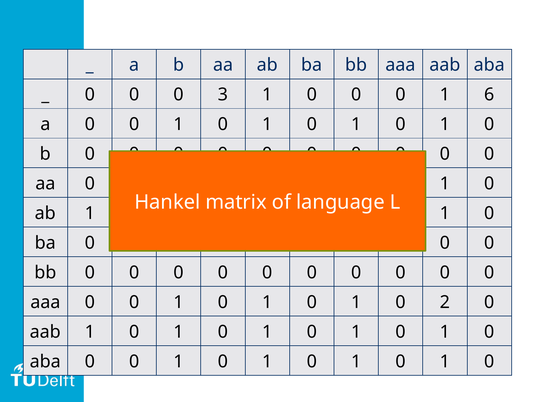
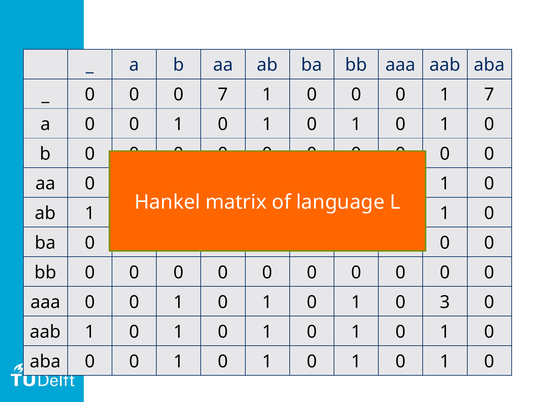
0 3: 3 -> 7
1 6: 6 -> 7
2: 2 -> 3
